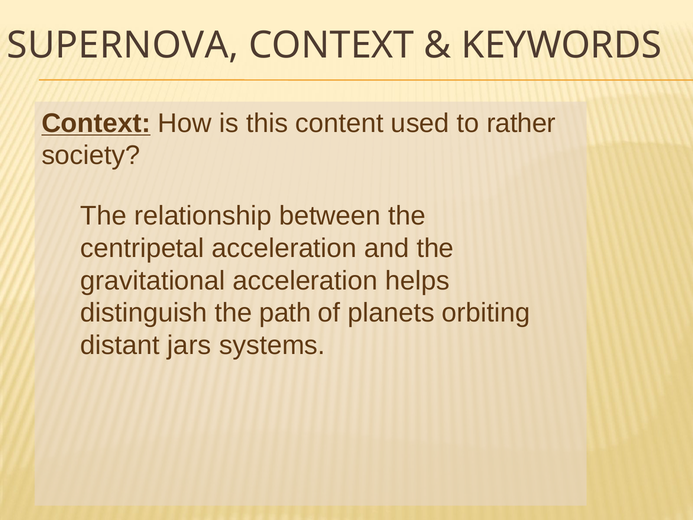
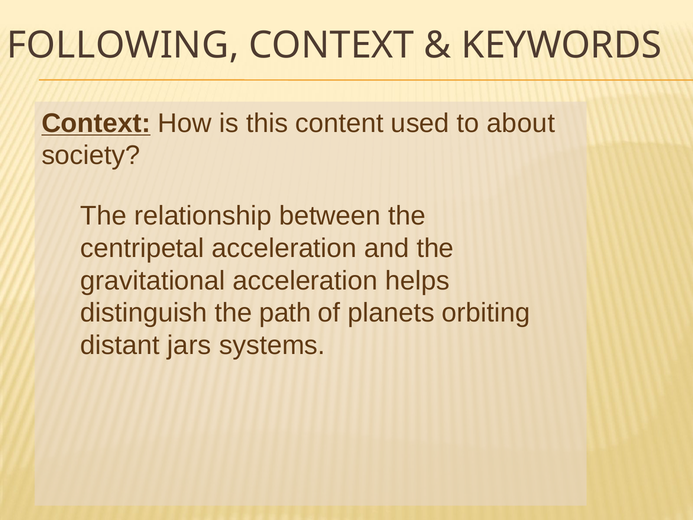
SUPERNOVA: SUPERNOVA -> FOLLOWING
rather: rather -> about
